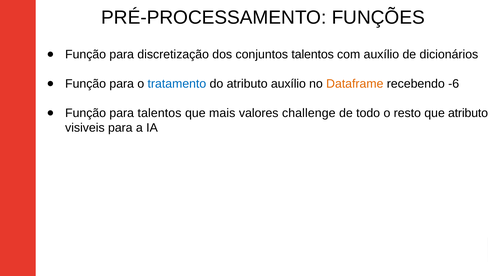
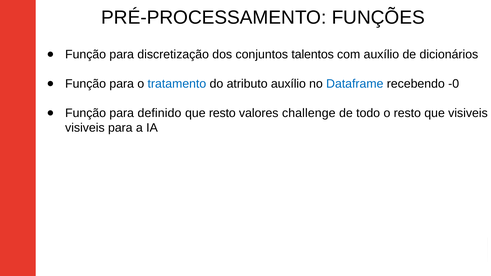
Dataframe colour: orange -> blue
-6: -6 -> -0
para talentos: talentos -> definido
que mais: mais -> resto
que atributo: atributo -> visiveis
